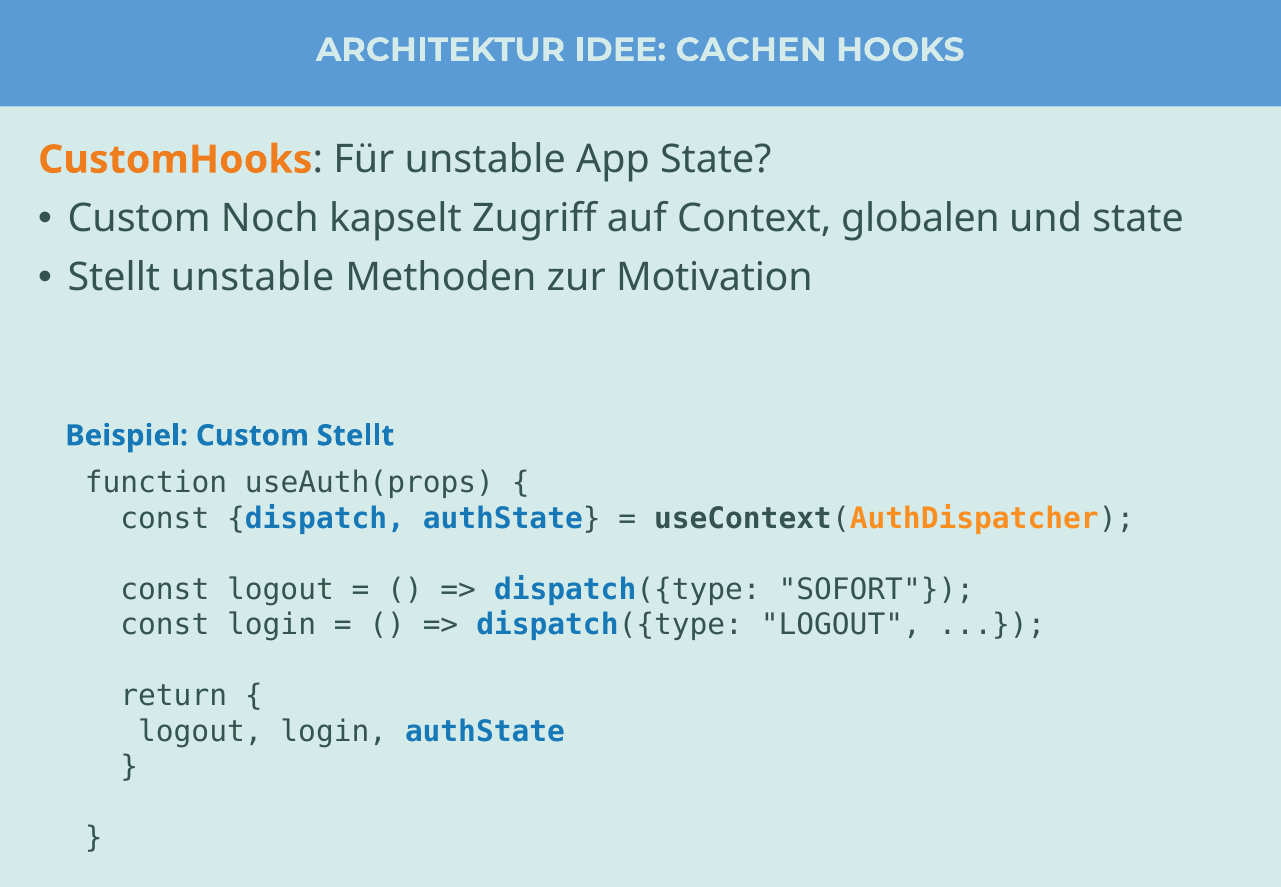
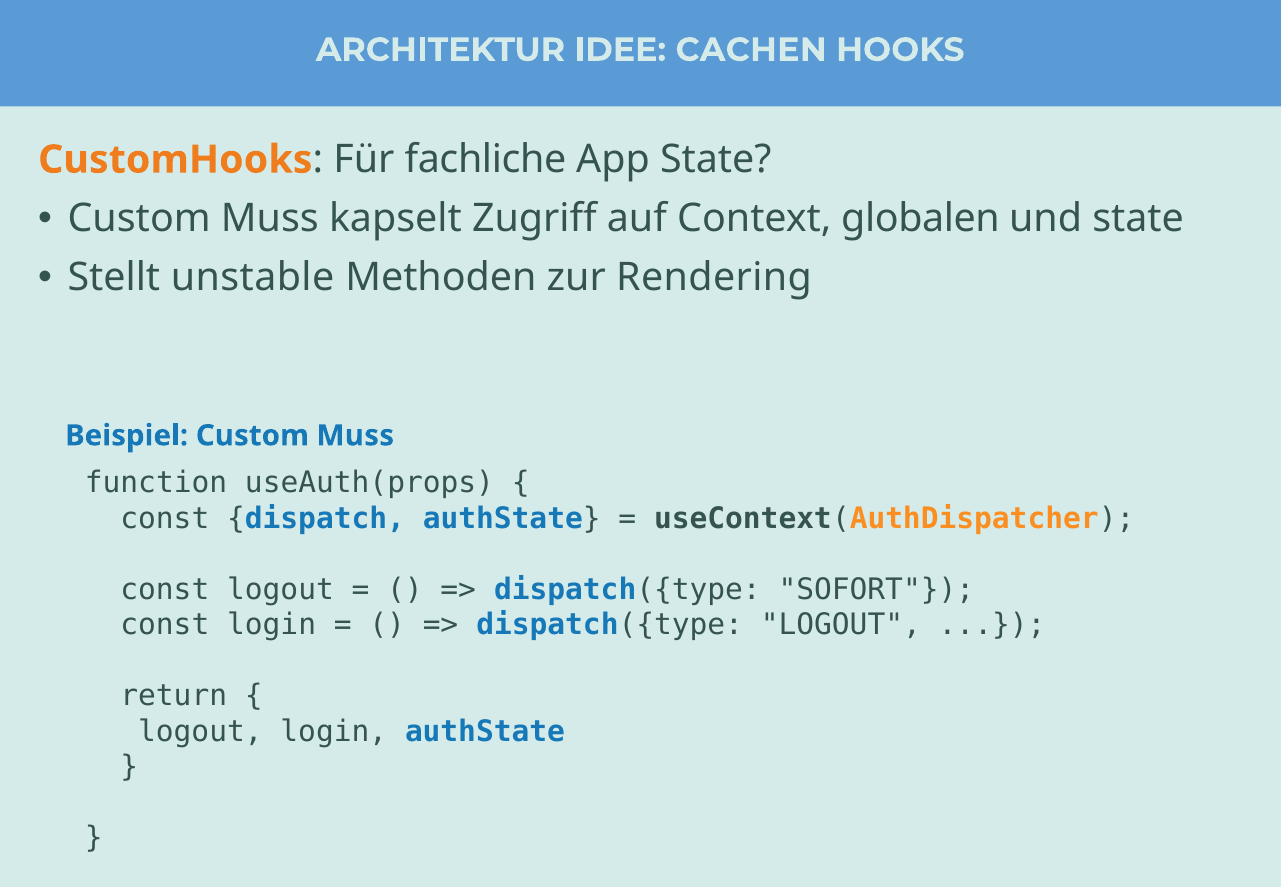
Für unstable: unstable -> fachliche
Noch at (270, 219): Noch -> Muss
Motivation: Motivation -> Rendering
Beispiel Custom Stellt: Stellt -> Muss
